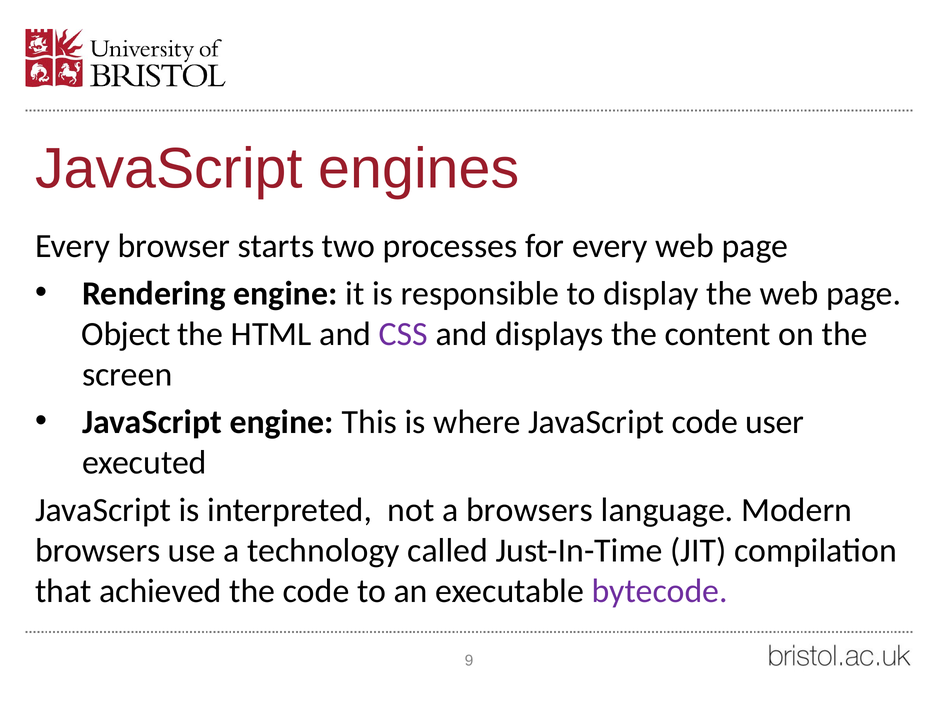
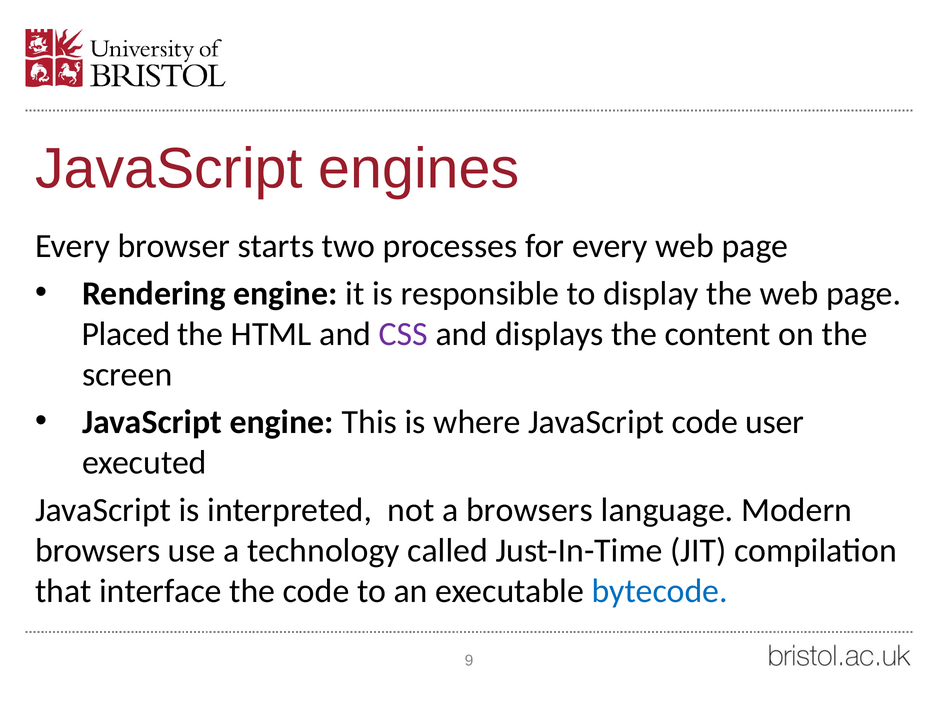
Object: Object -> Placed
achieved: achieved -> interface
bytecode colour: purple -> blue
